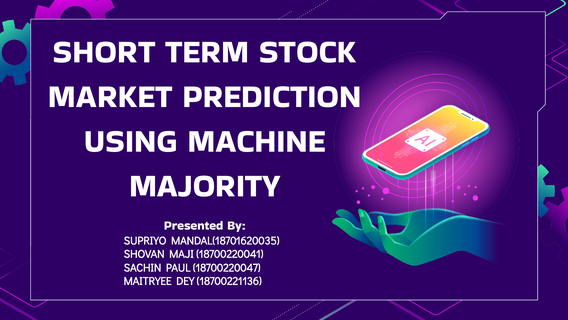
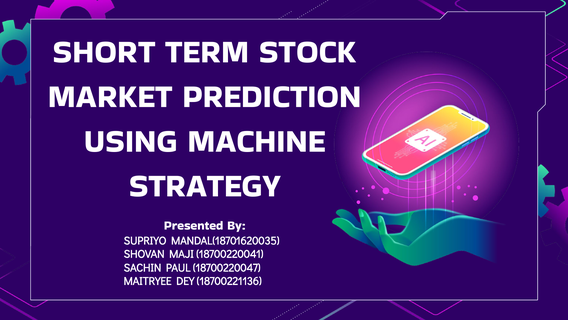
MAJORITY: MAJORITY -> STRATEGY
